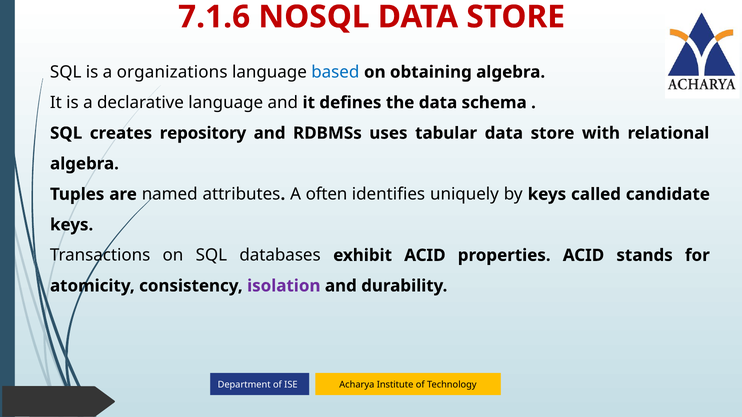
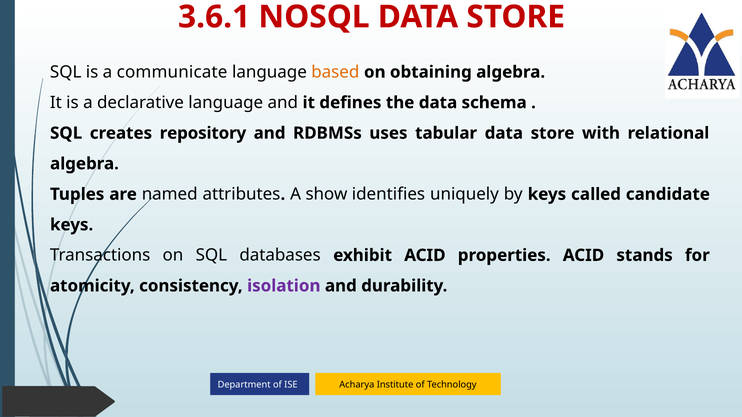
7.1.6: 7.1.6 -> 3.6.1
organizations: organizations -> communicate
based colour: blue -> orange
often: often -> show
